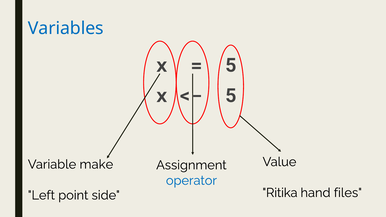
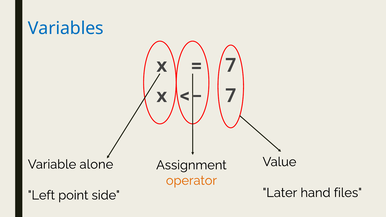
5 at (231, 65): 5 -> 7
5 at (231, 96): 5 -> 7
make: make -> alone
operator colour: blue -> orange
Ritika: Ritika -> Later
